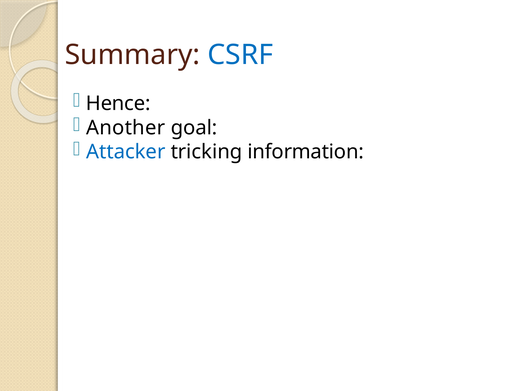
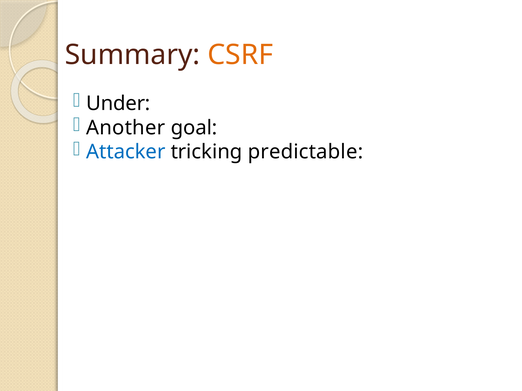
CSRF colour: blue -> orange
Hence: Hence -> Under
information: information -> predictable
